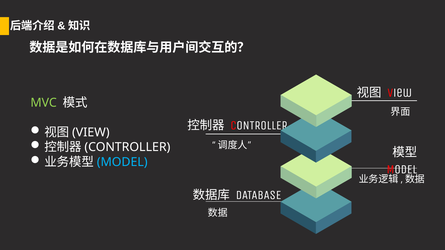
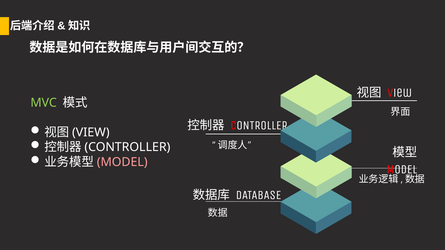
MODEL at (122, 162) colour: light blue -> pink
